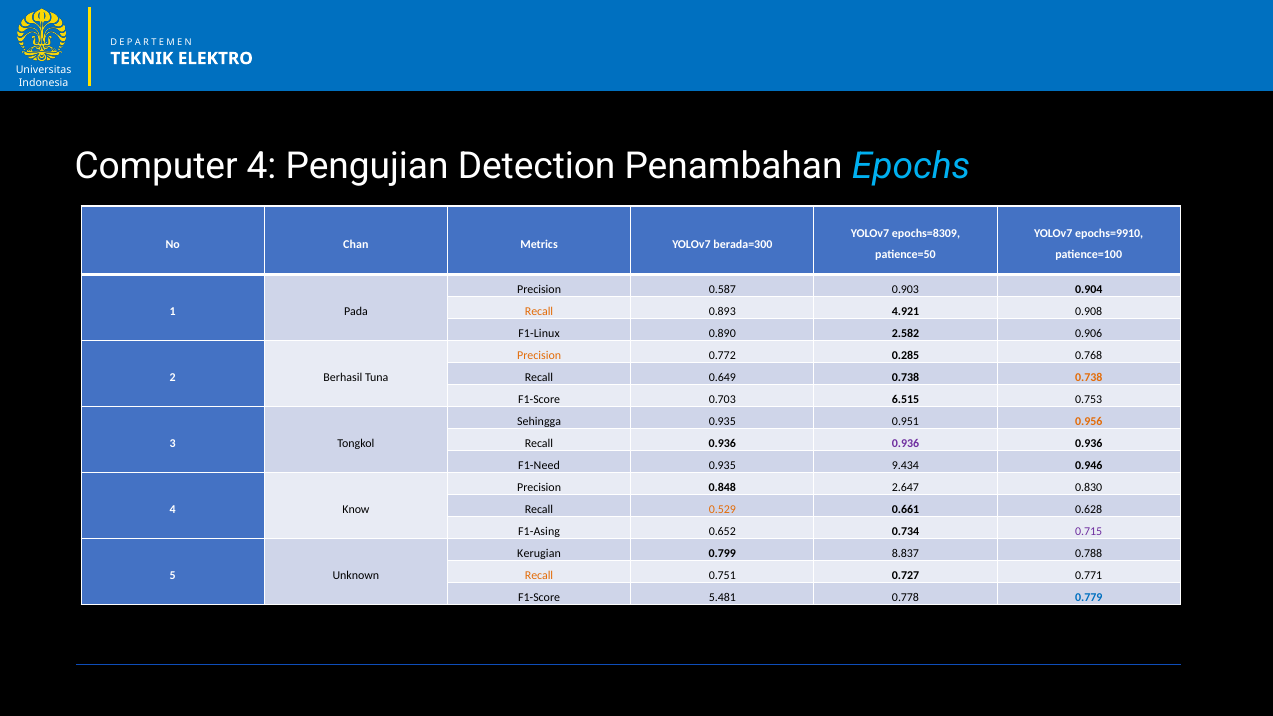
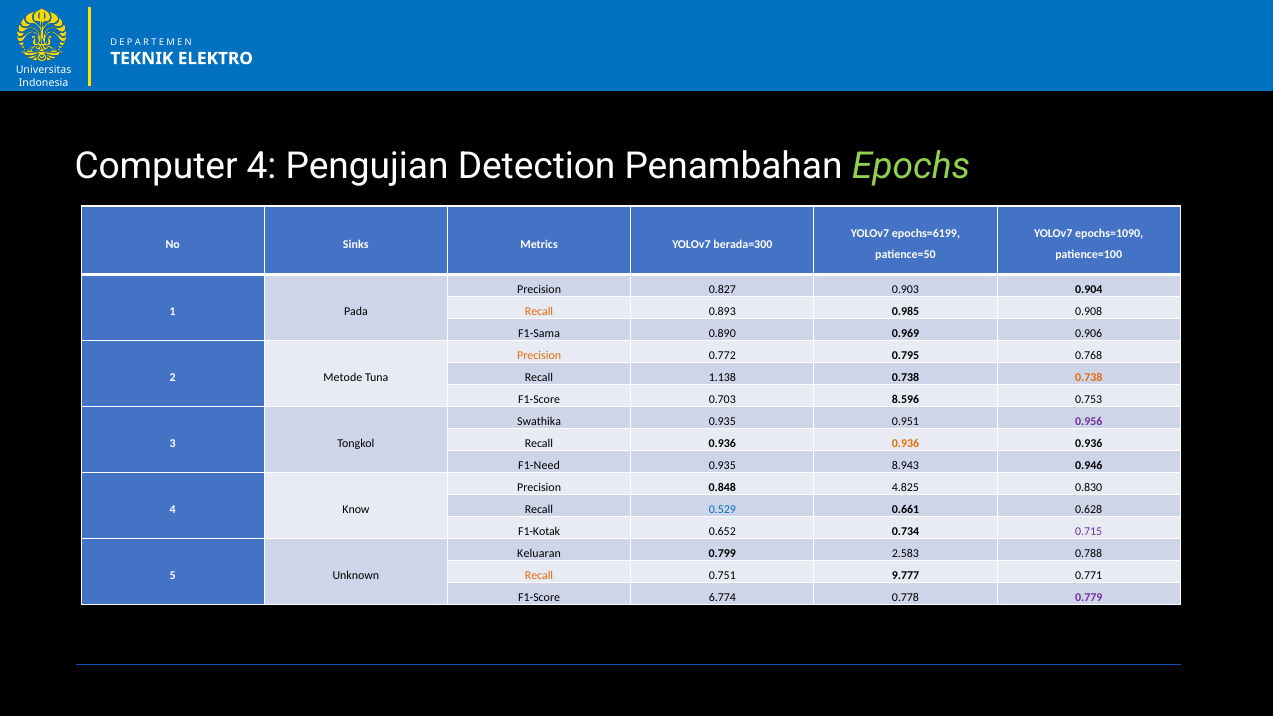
Epochs colour: light blue -> light green
epochs=8309: epochs=8309 -> epochs=6199
epochs=9910: epochs=9910 -> epochs=1090
Chan: Chan -> Sinks
0.587: 0.587 -> 0.827
4.921: 4.921 -> 0.985
F1-Linux: F1-Linux -> F1-Sama
2.582: 2.582 -> 0.969
0.285: 0.285 -> 0.795
Berhasil: Berhasil -> Metode
0.649: 0.649 -> 1.138
6.515: 6.515 -> 8.596
Sehingga: Sehingga -> Swathika
0.956 colour: orange -> purple
0.936 at (906, 443) colour: purple -> orange
9.434: 9.434 -> 8.943
2.647: 2.647 -> 4.825
0.529 colour: orange -> blue
F1-Asing: F1-Asing -> F1-Kotak
Kerugian: Kerugian -> Keluaran
8.837: 8.837 -> 2.583
0.727: 0.727 -> 9.777
5.481: 5.481 -> 6.774
0.779 colour: blue -> purple
